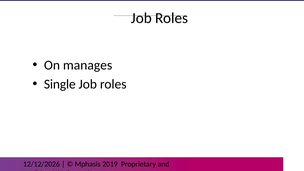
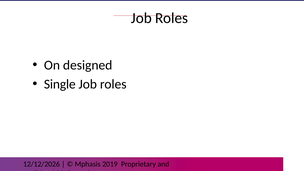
manages: manages -> designed
